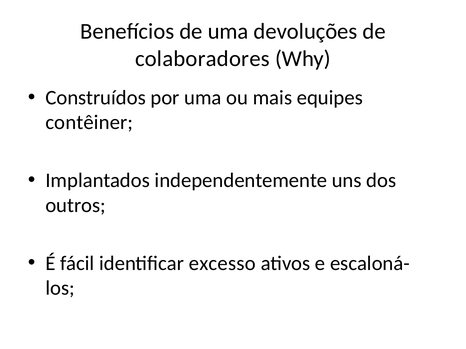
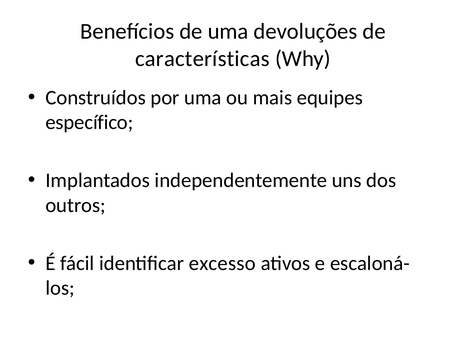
colaboradores: colaboradores -> características
contêiner: contêiner -> específico
